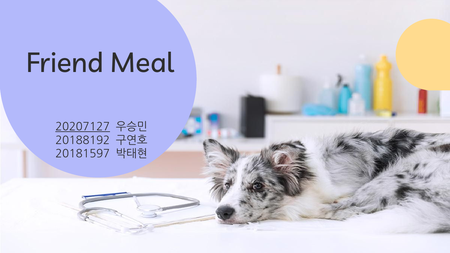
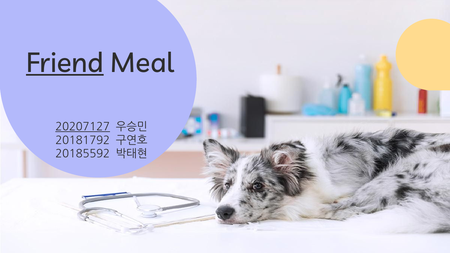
Friend underline: none -> present
20188192: 20188192 -> 20181792
20181597: 20181597 -> 20185592
